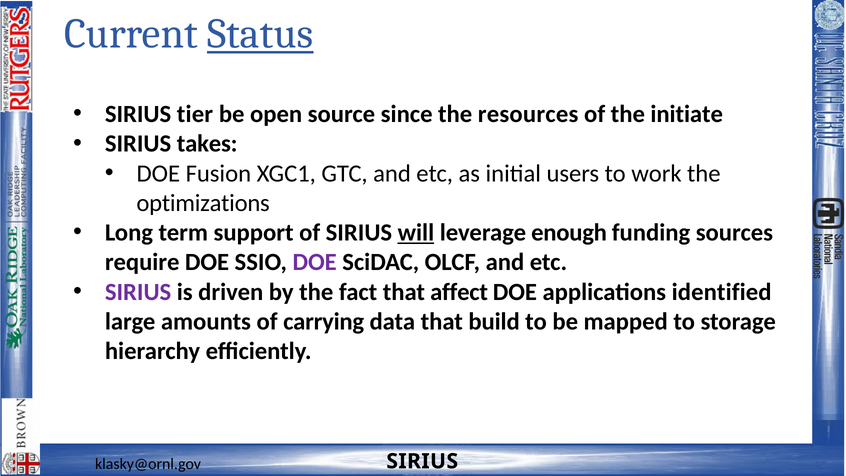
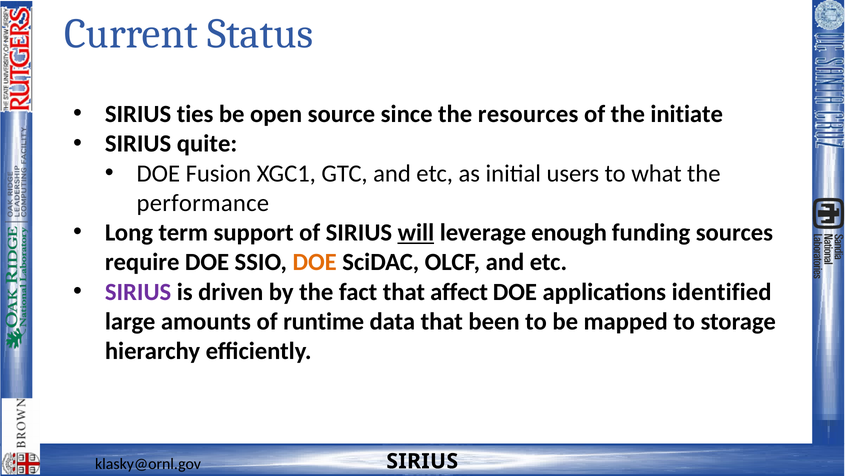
Status underline: present -> none
tier: tier -> ties
takes: takes -> quite
work: work -> what
optimizations: optimizations -> performance
DOE at (315, 262) colour: purple -> orange
carrying: carrying -> runtime
build: build -> been
